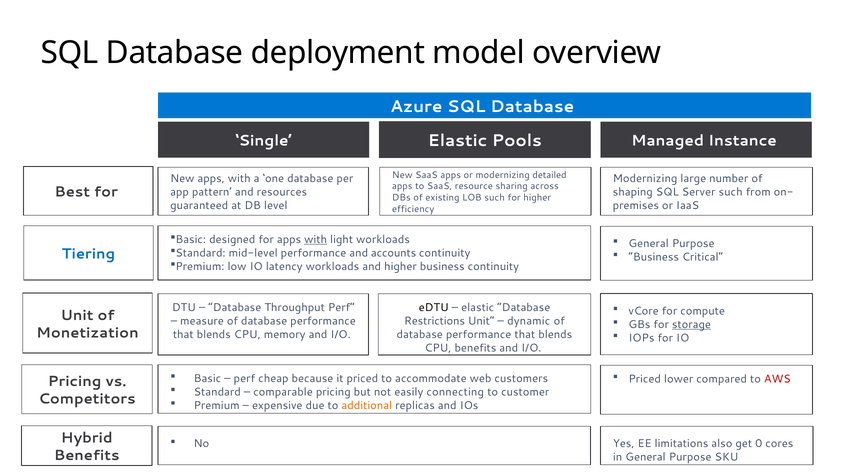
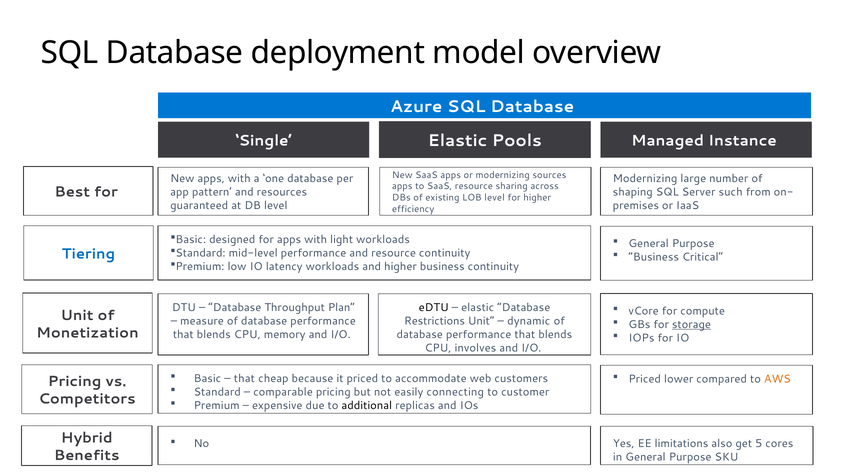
detailed: detailed -> sources
LOB such: such -> level
with at (316, 240) underline: present -> none
and accounts: accounts -> resource
Throughput Perf: Perf -> Plan
CPU benefits: benefits -> involves
perf at (244, 379): perf -> that
AWS colour: red -> orange
additional colour: orange -> black
0: 0 -> 5
